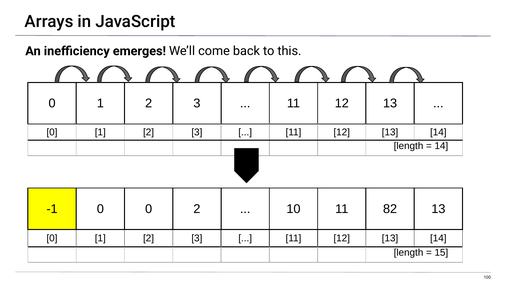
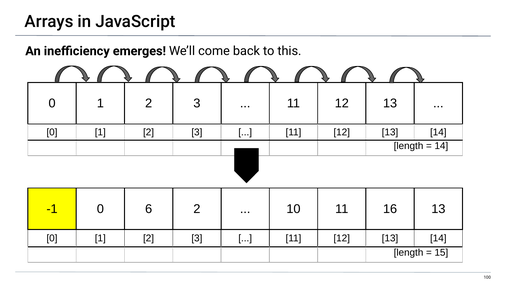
0 0: 0 -> 6
82: 82 -> 16
